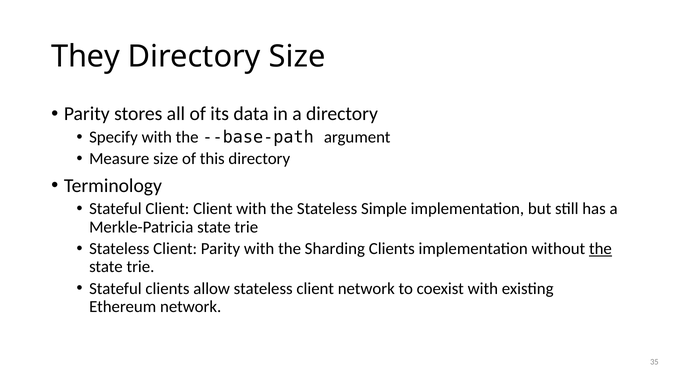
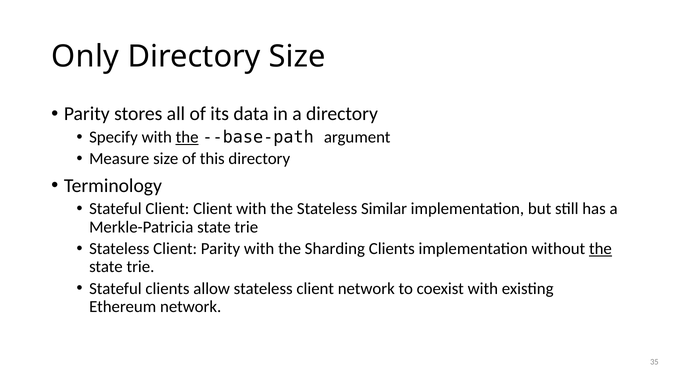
They: They -> Only
the at (187, 137) underline: none -> present
Simple: Simple -> Similar
